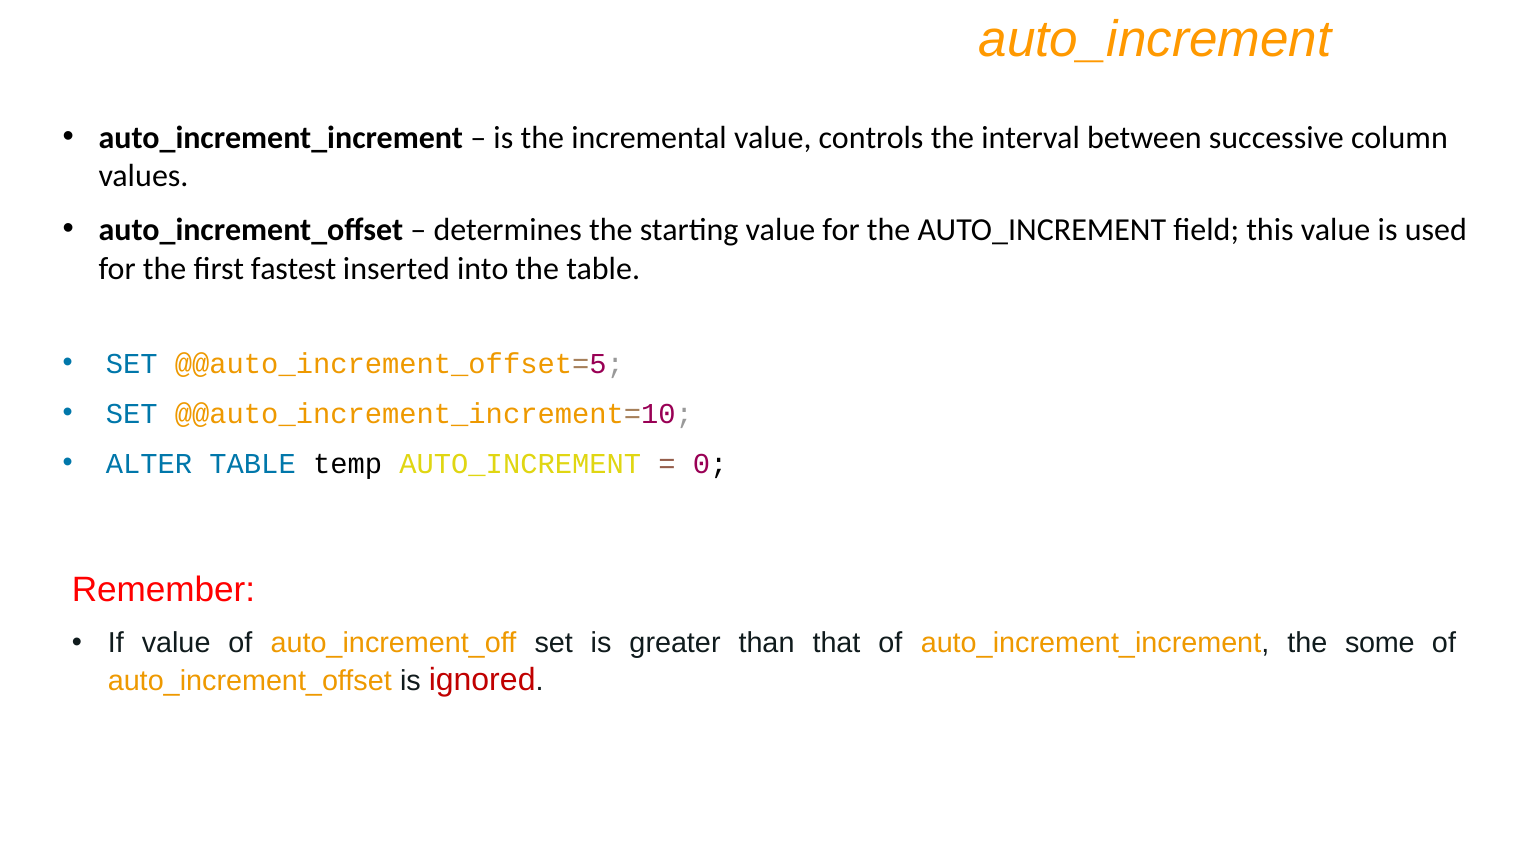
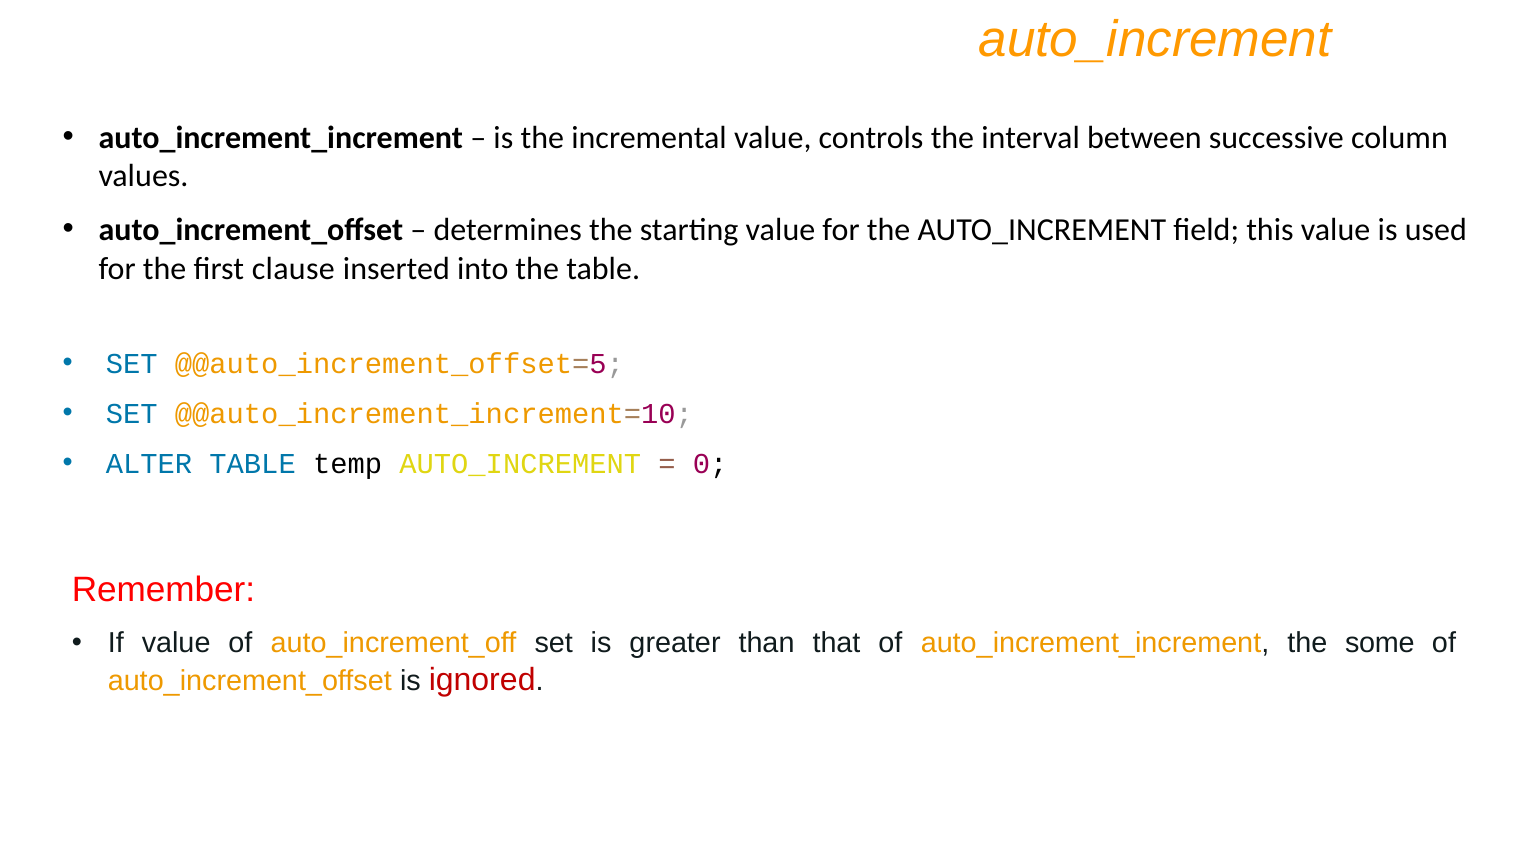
fastest: fastest -> clause
